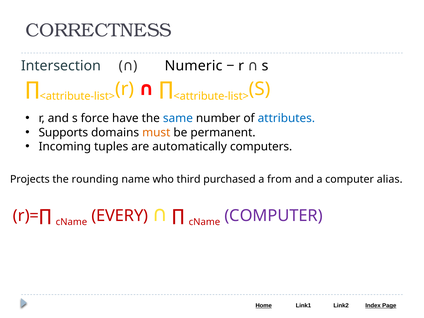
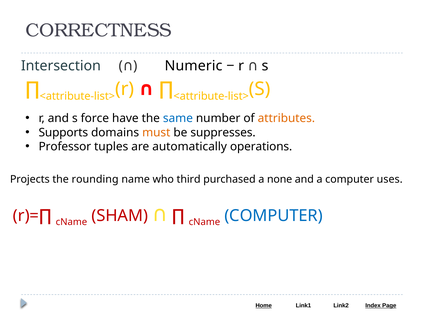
attributes colour: blue -> orange
permanent: permanent -> suppresses
Incoming: Incoming -> Professor
computers: computers -> operations
from: from -> none
alias: alias -> uses
EVERY: EVERY -> SHAM
COMPUTER at (274, 216) colour: purple -> blue
